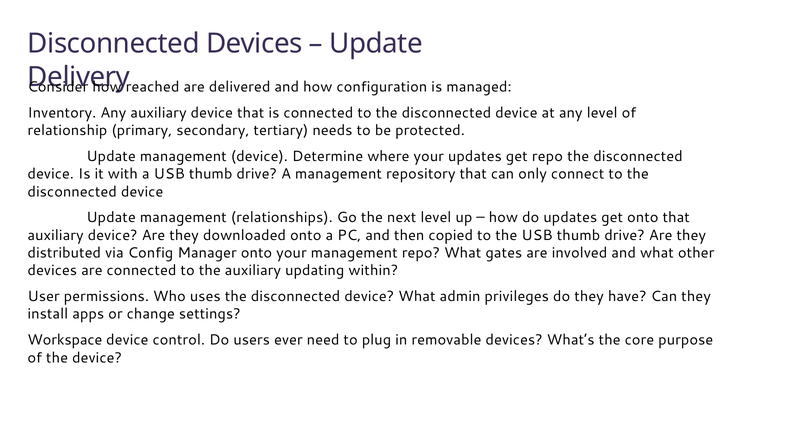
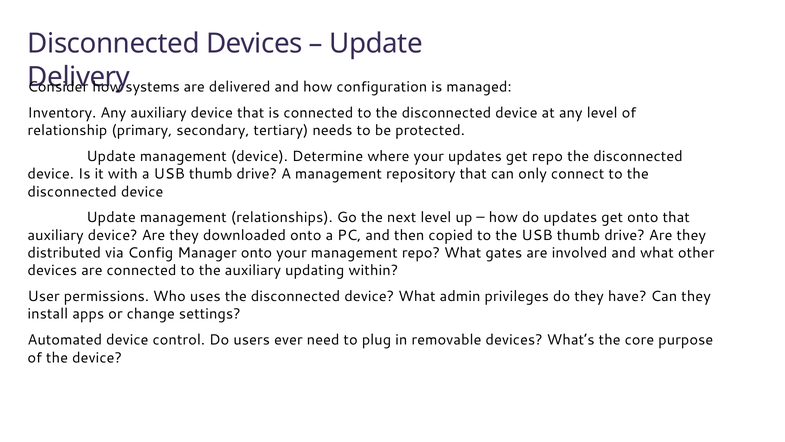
reached: reached -> systems
Workspace: Workspace -> Automated
